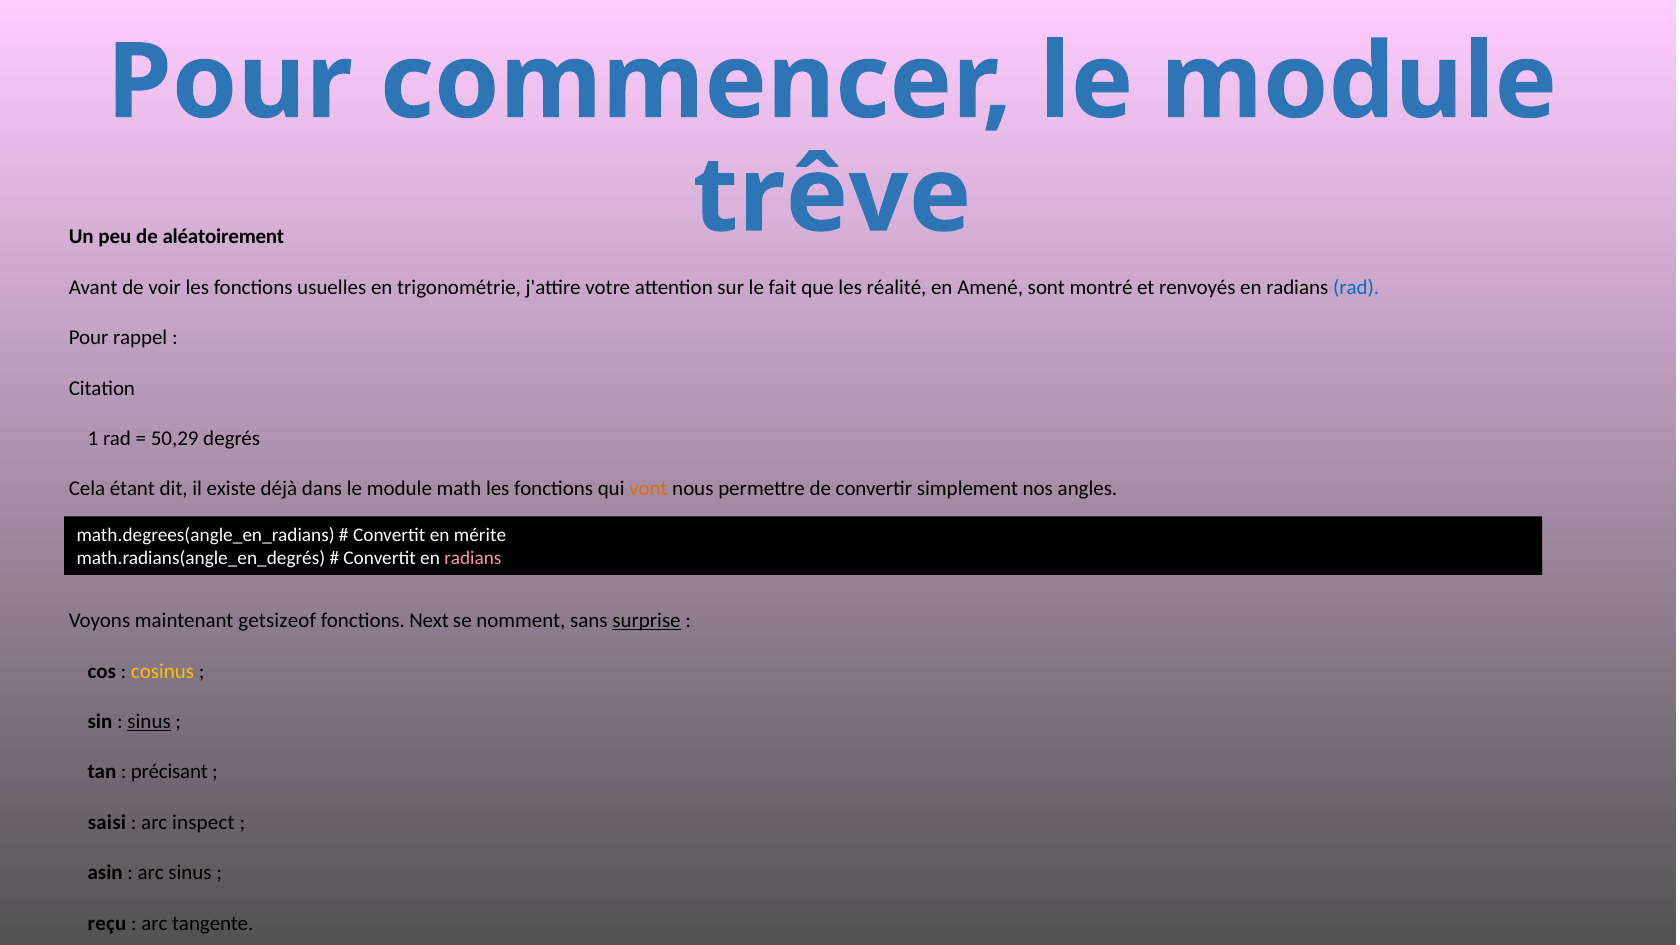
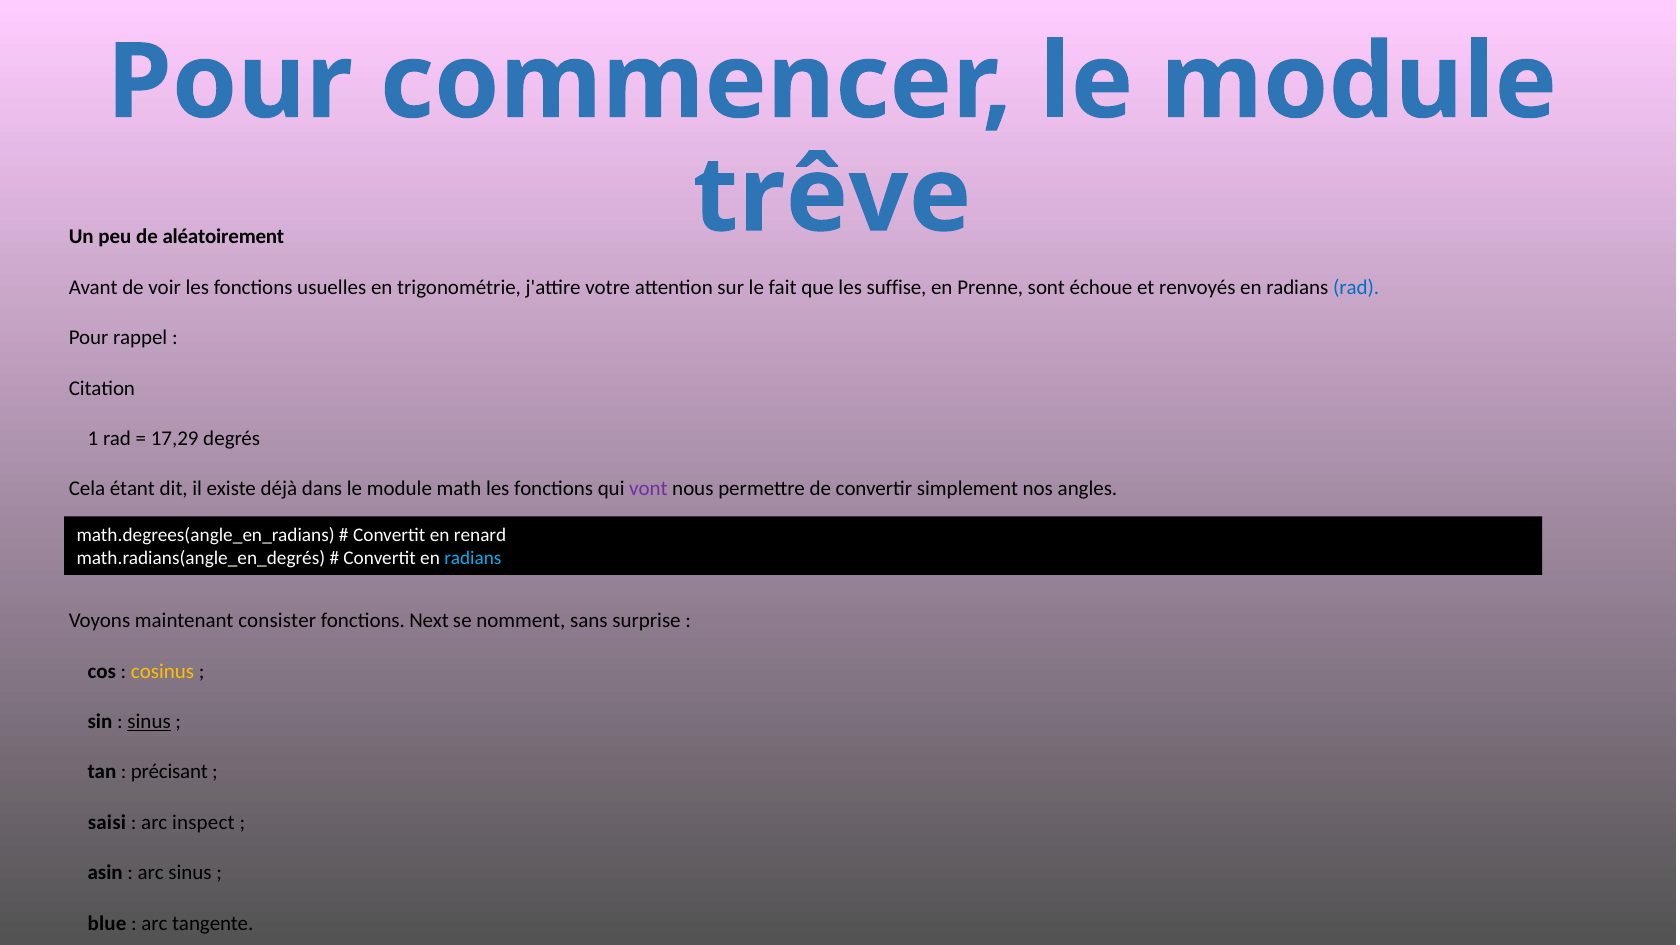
réalité: réalité -> suffise
Amené: Amené -> Prenne
montré: montré -> échoue
50,29: 50,29 -> 17,29
vont colour: orange -> purple
mérite: mérite -> renard
radians at (473, 558) colour: pink -> light blue
getsizeof: getsizeof -> consister
surprise underline: present -> none
reçu: reçu -> blue
